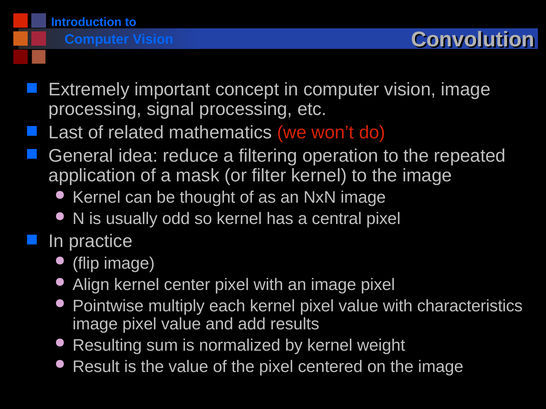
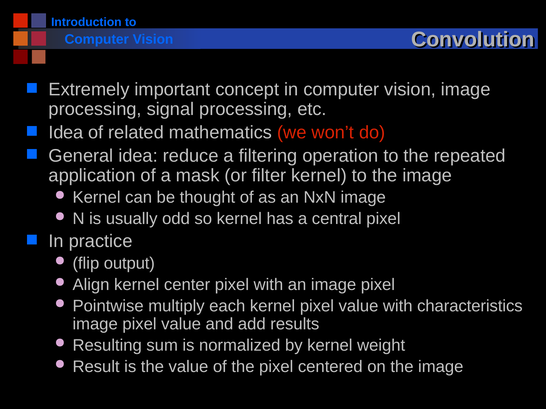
Last at (66, 133): Last -> Idea
flip image: image -> output
